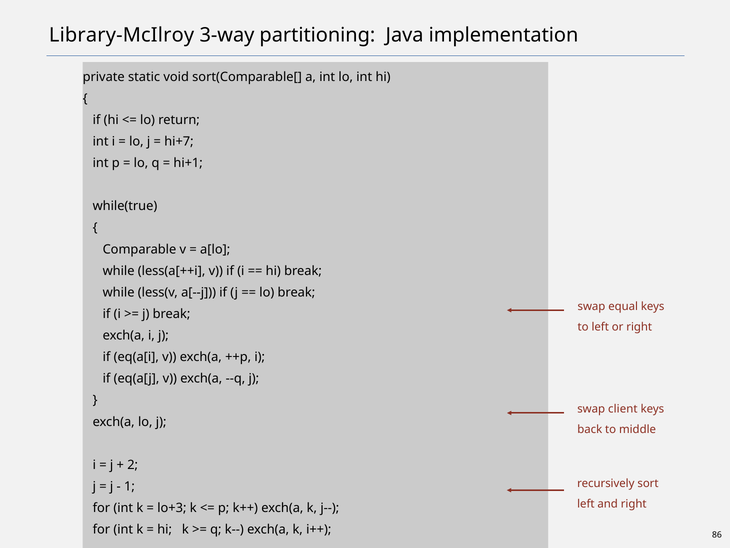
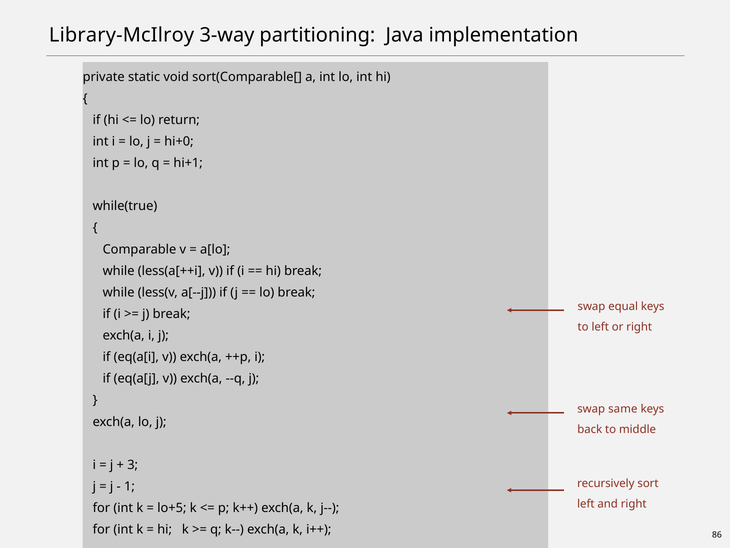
hi+7: hi+7 -> hi+0
client: client -> same
2: 2 -> 3
lo+3: lo+3 -> lo+5
